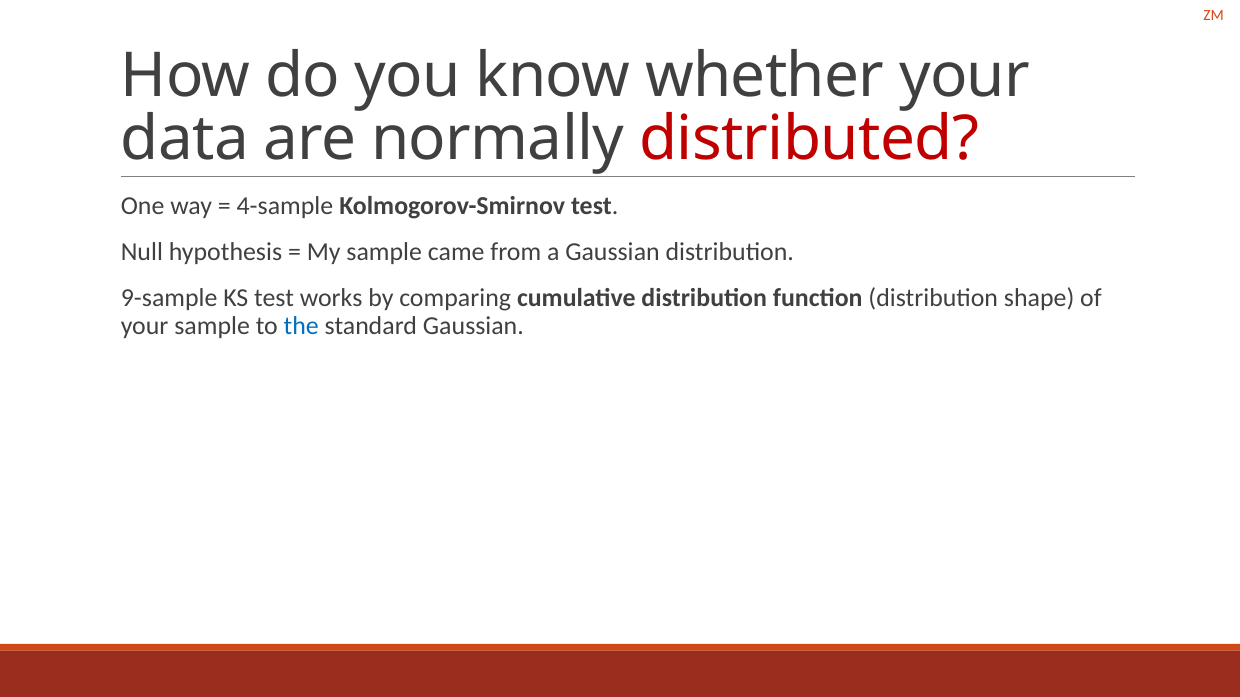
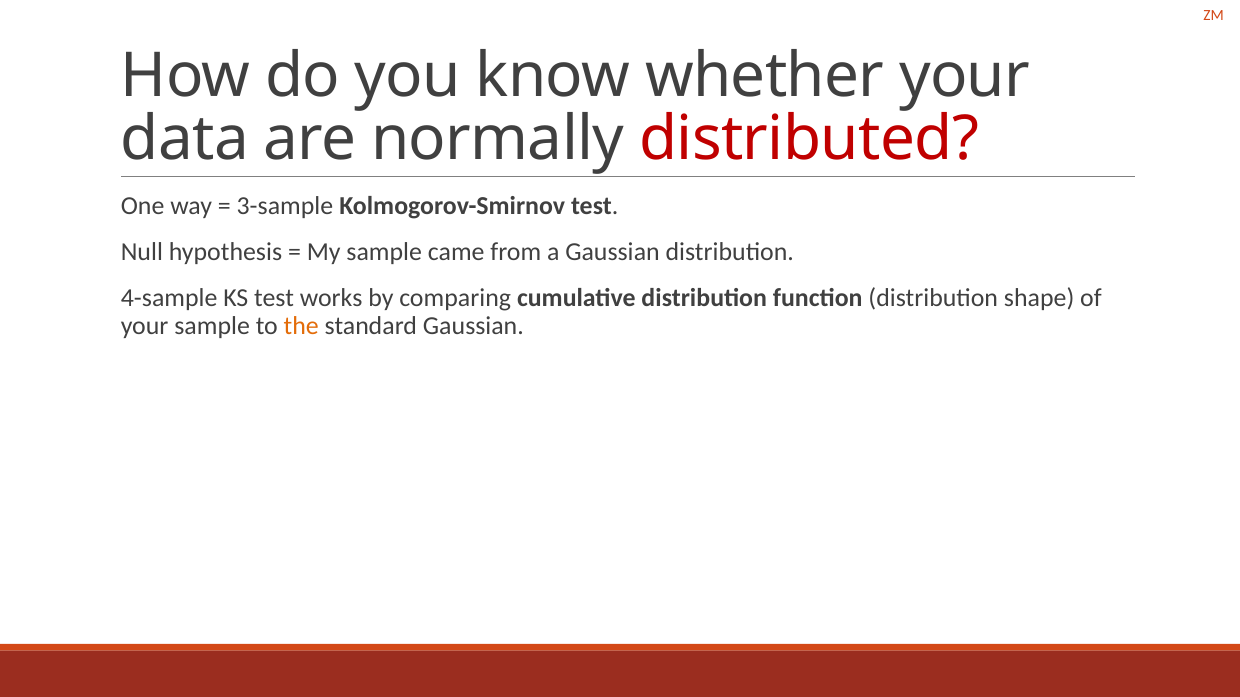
4-sample: 4-sample -> 3-sample
9-sample: 9-sample -> 4-sample
the colour: blue -> orange
